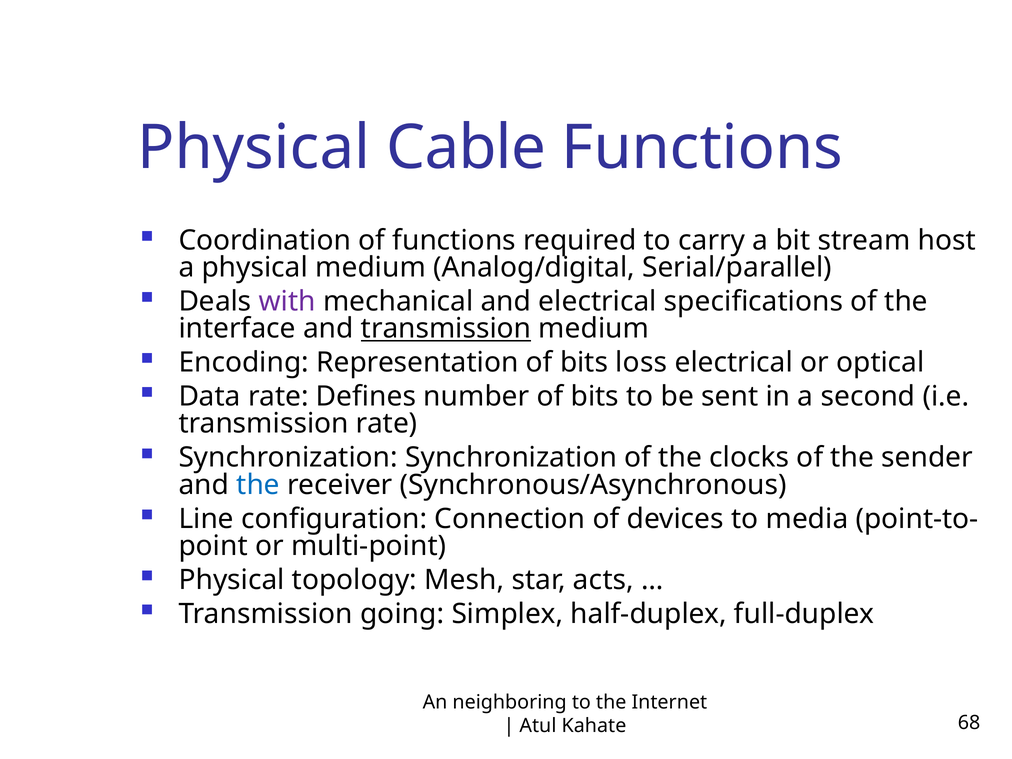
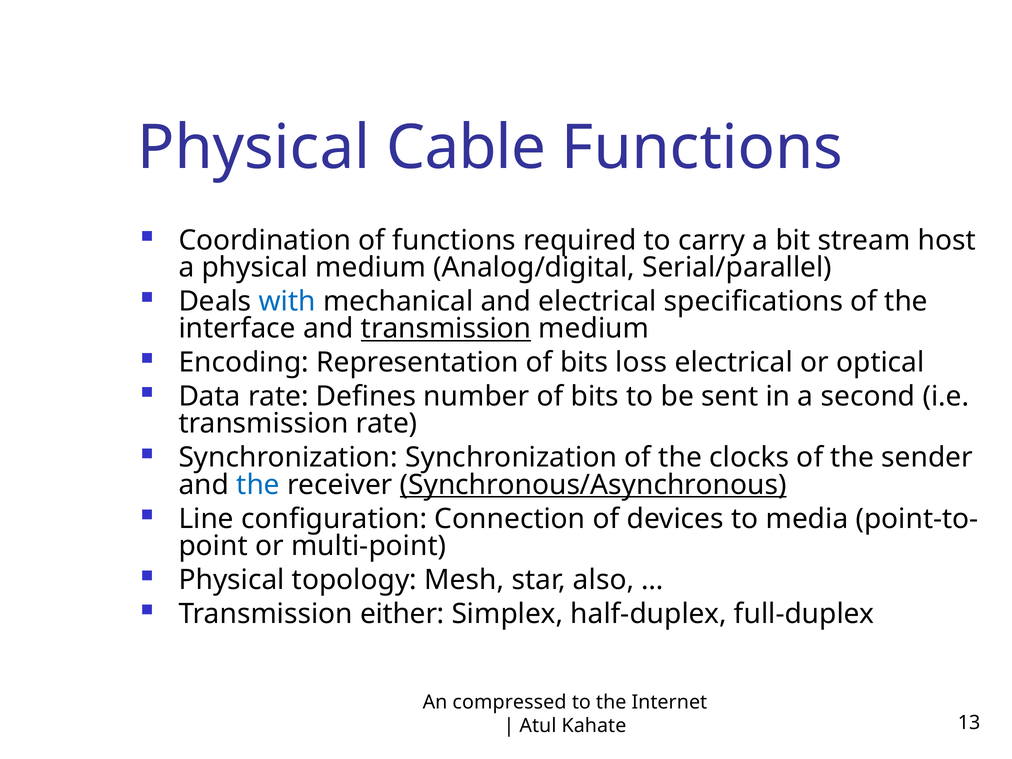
with colour: purple -> blue
Synchronous/Asynchronous underline: none -> present
acts: acts -> also
going: going -> either
neighboring: neighboring -> compressed
68: 68 -> 13
